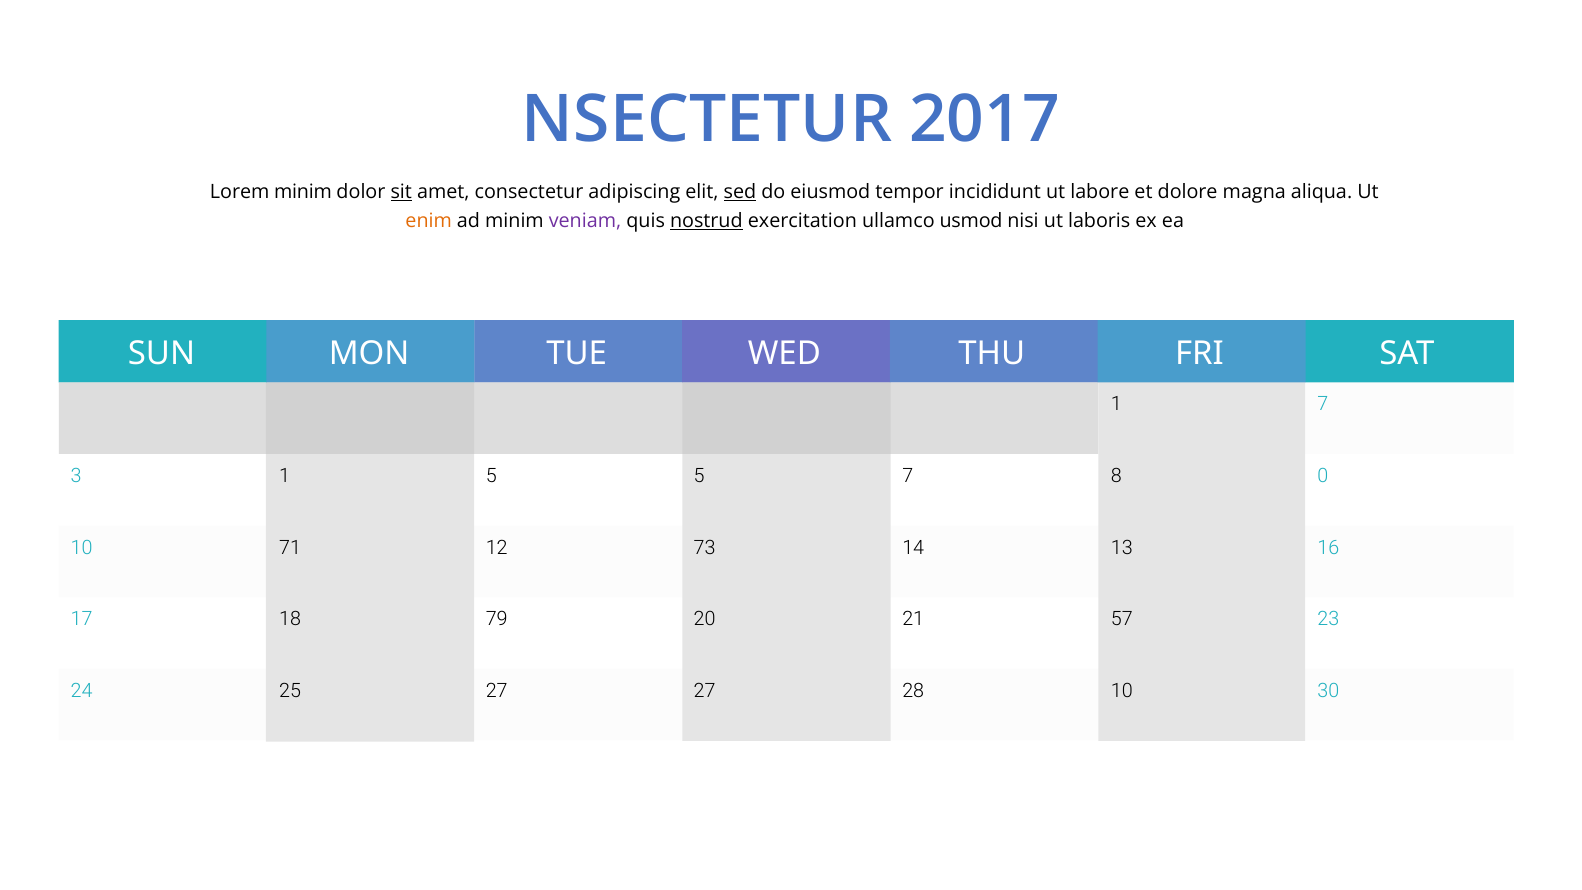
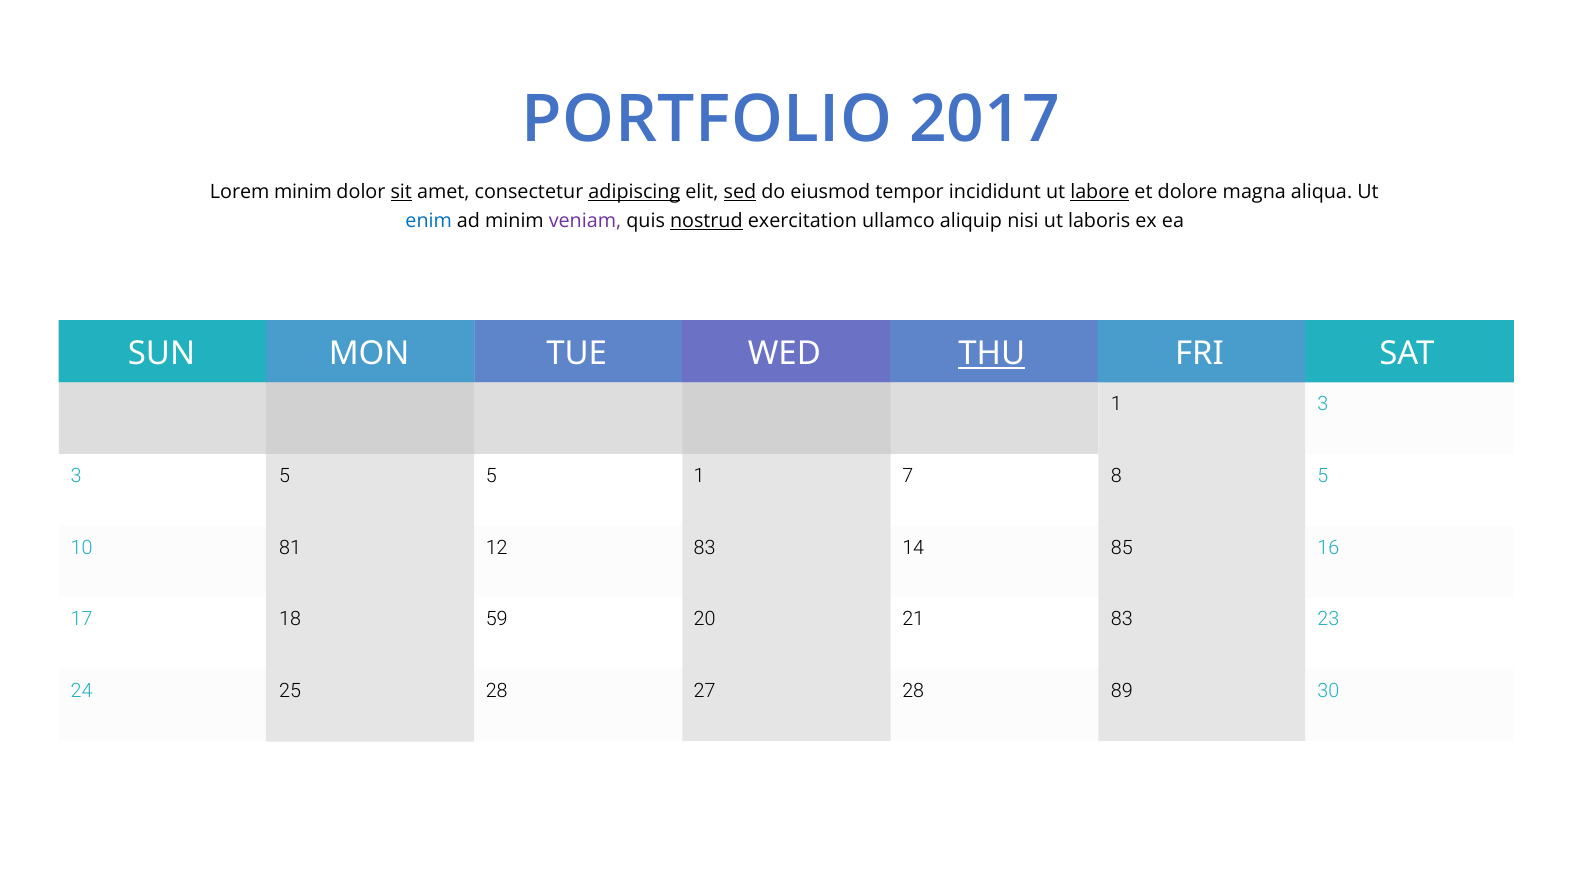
NSECTETUR: NSECTETUR -> PORTFOLIO
adipiscing underline: none -> present
labore underline: none -> present
enim colour: orange -> blue
usmod: usmod -> aliquip
THU underline: none -> present
1 7: 7 -> 3
3 1: 1 -> 5
5 5: 5 -> 1
8 0: 0 -> 5
71: 71 -> 81
12 73: 73 -> 83
13: 13 -> 85
79: 79 -> 59
21 57: 57 -> 83
25 27: 27 -> 28
28 10: 10 -> 89
